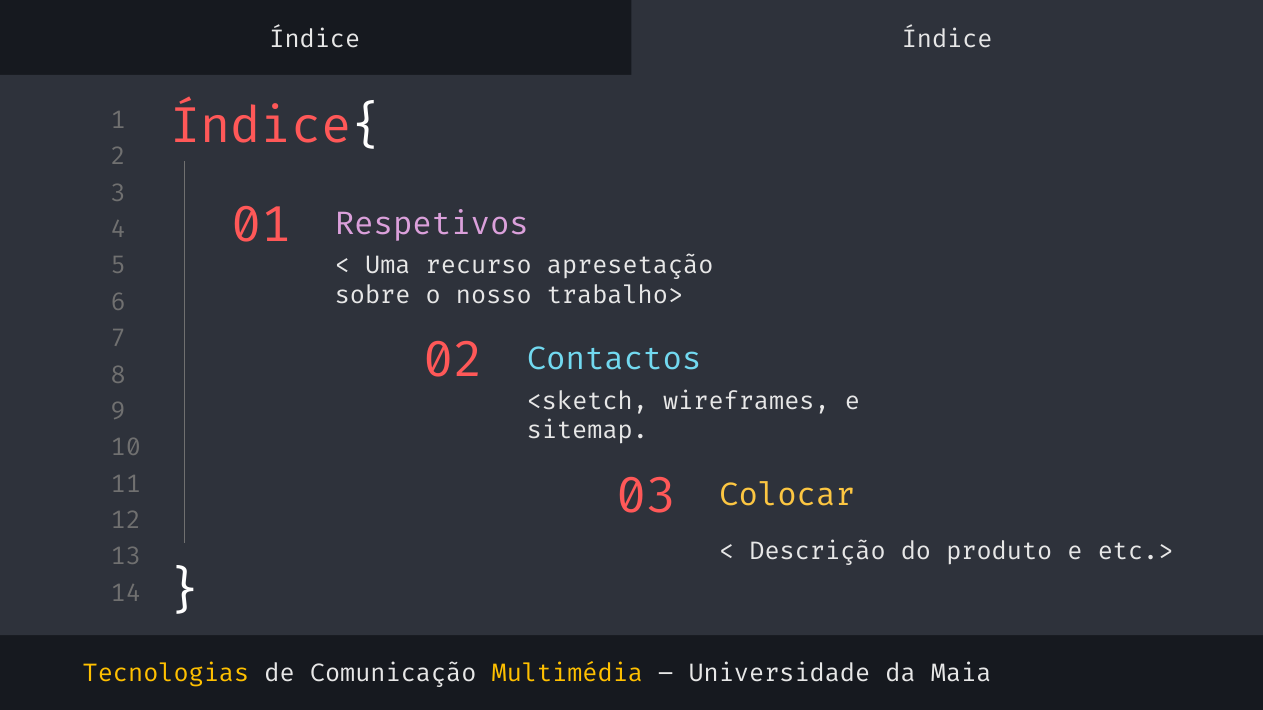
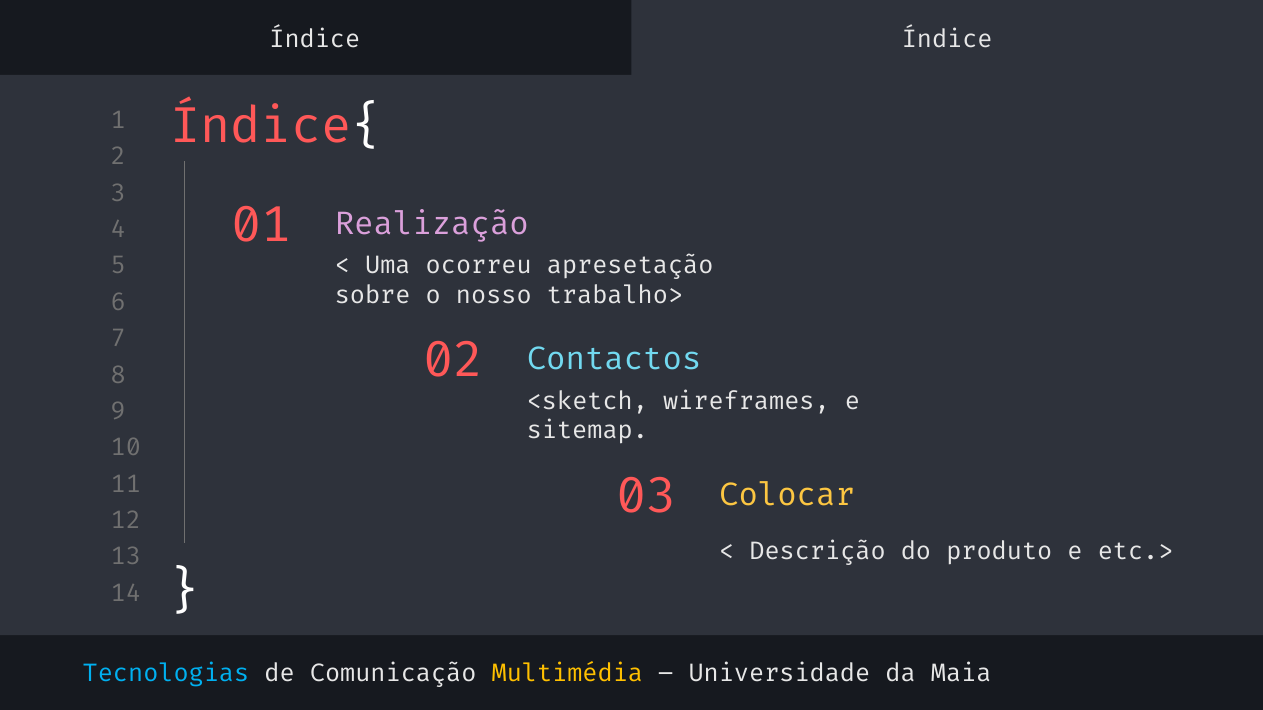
Respetivos: Respetivos -> Realização
recurso: recurso -> ocorreu
Tecnologias colour: yellow -> light blue
